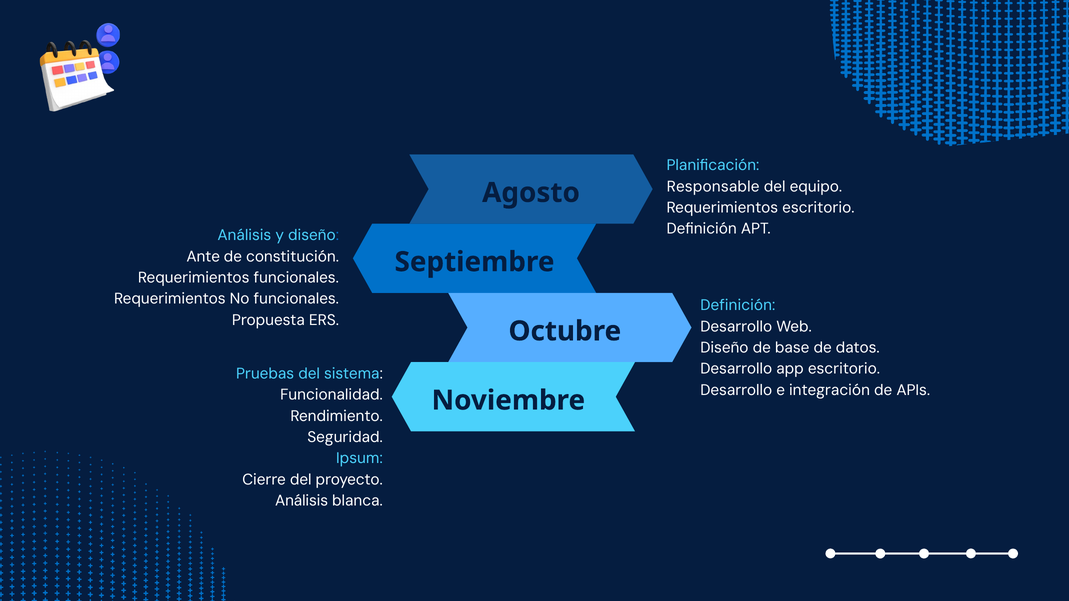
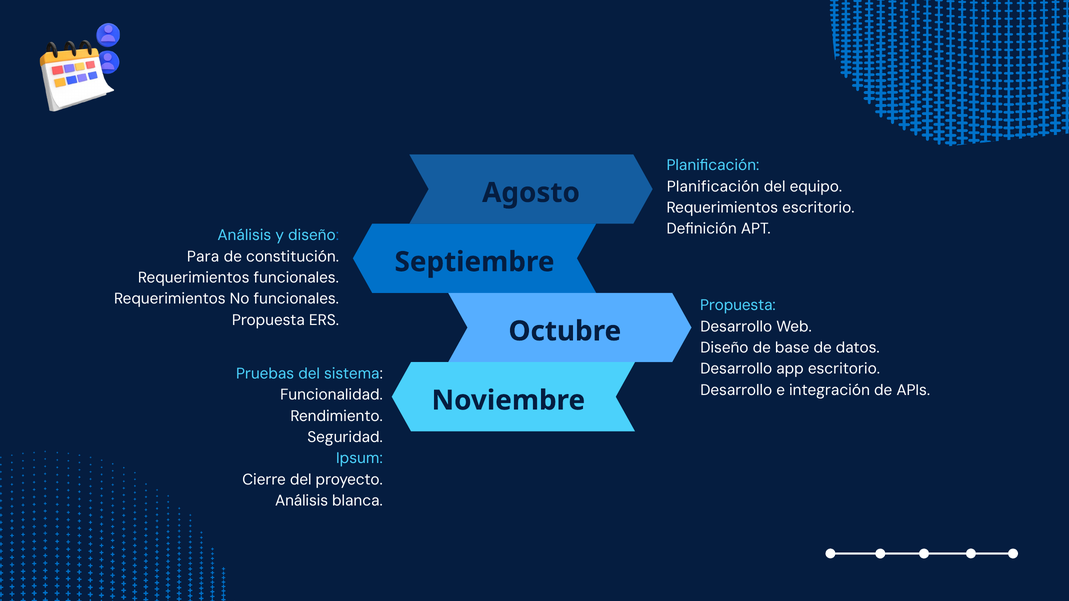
Responsable at (713, 187): Responsable -> Planificación
Ante: Ante -> Para
Definición at (738, 306): Definición -> Propuesta
